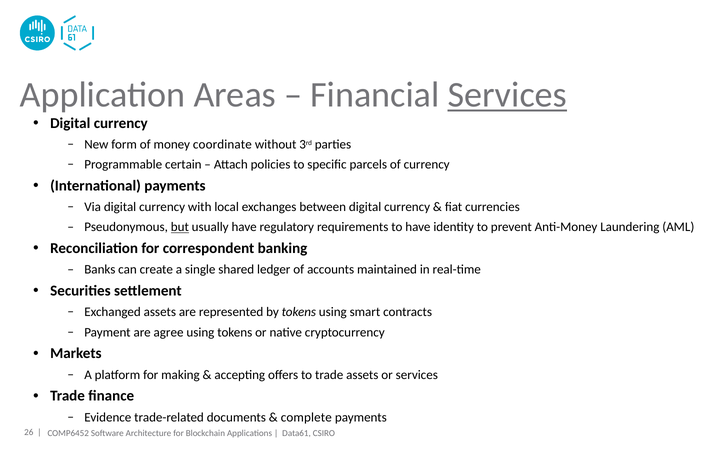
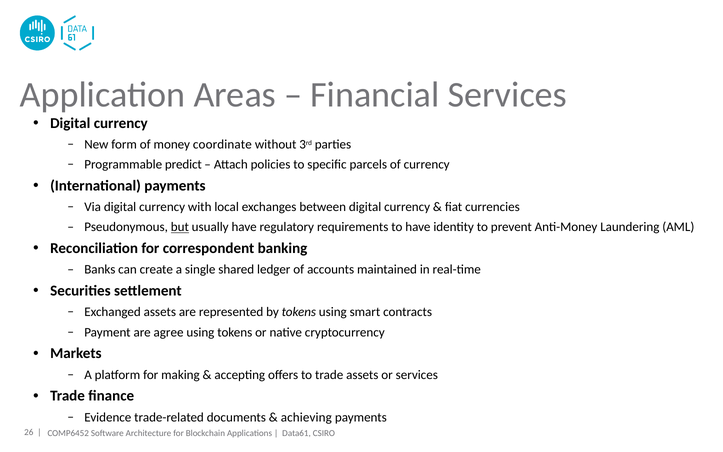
Services at (507, 95) underline: present -> none
certain: certain -> predict
complete: complete -> achieving
